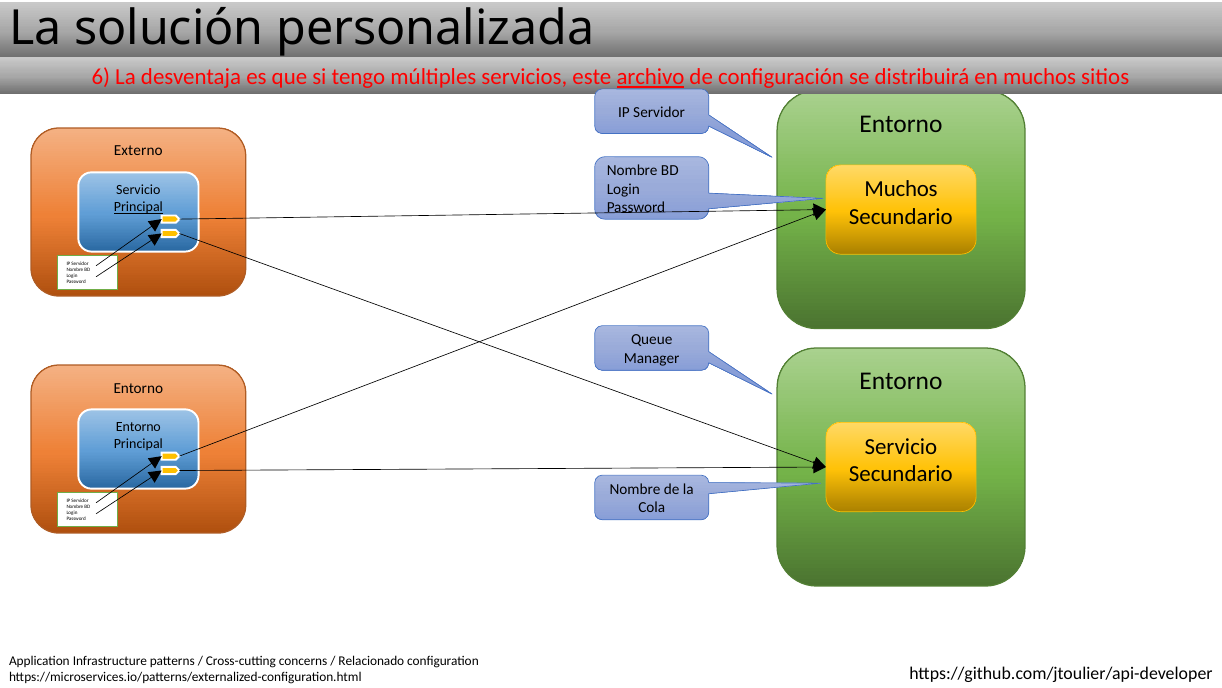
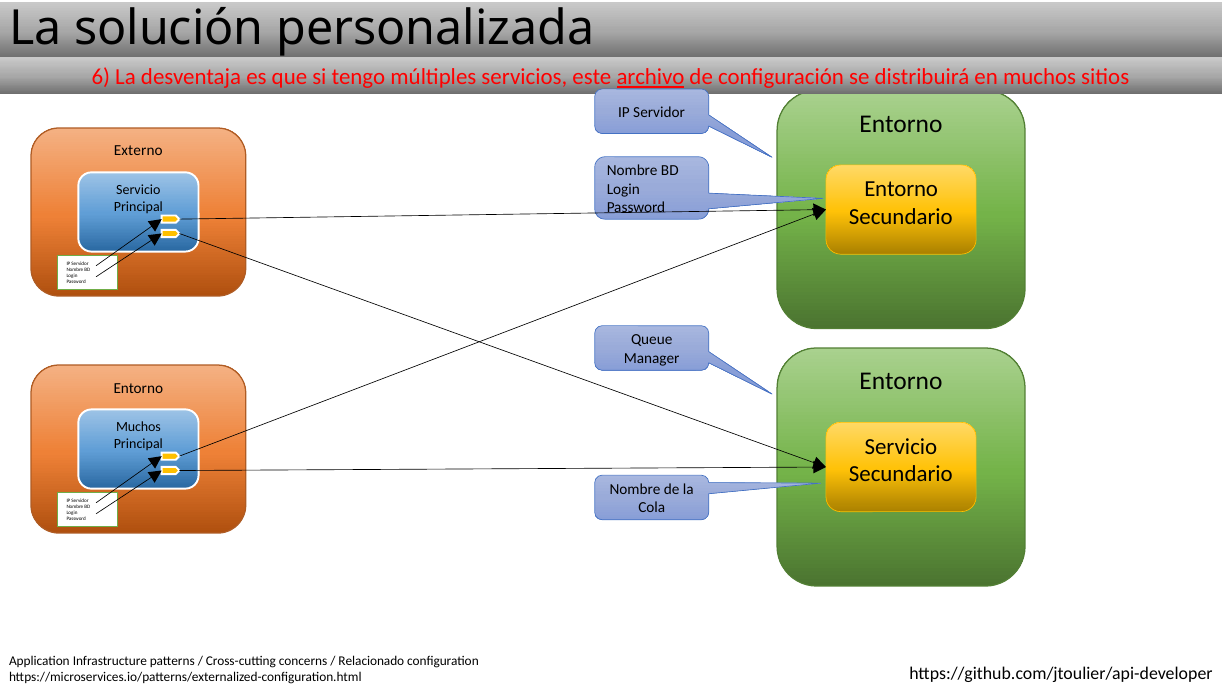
Muchos at (901, 189): Muchos -> Entorno
Principal at (138, 207) underline: present -> none
Entorno at (138, 427): Entorno -> Muchos
